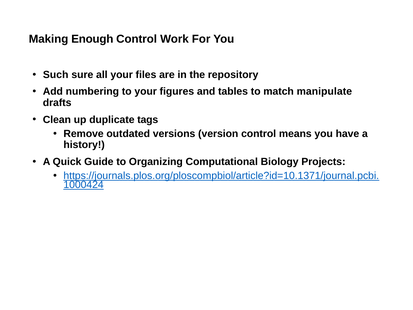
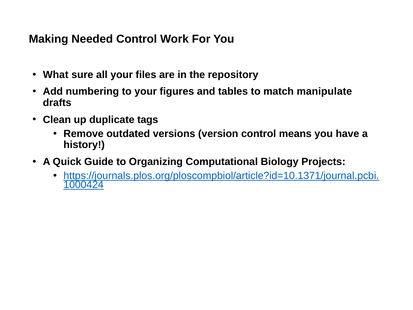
Enough: Enough -> Needed
Such: Such -> What
